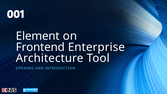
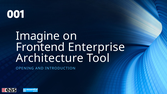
Element: Element -> Imagine
